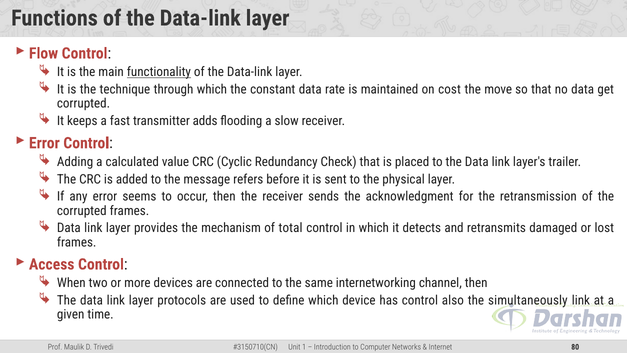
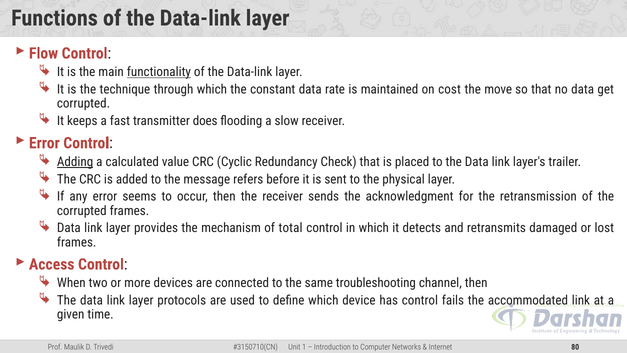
adds: adds -> does
Adding underline: none -> present
internetworking: internetworking -> troubleshooting
also: also -> fails
simultaneously: simultaneously -> accommodated
